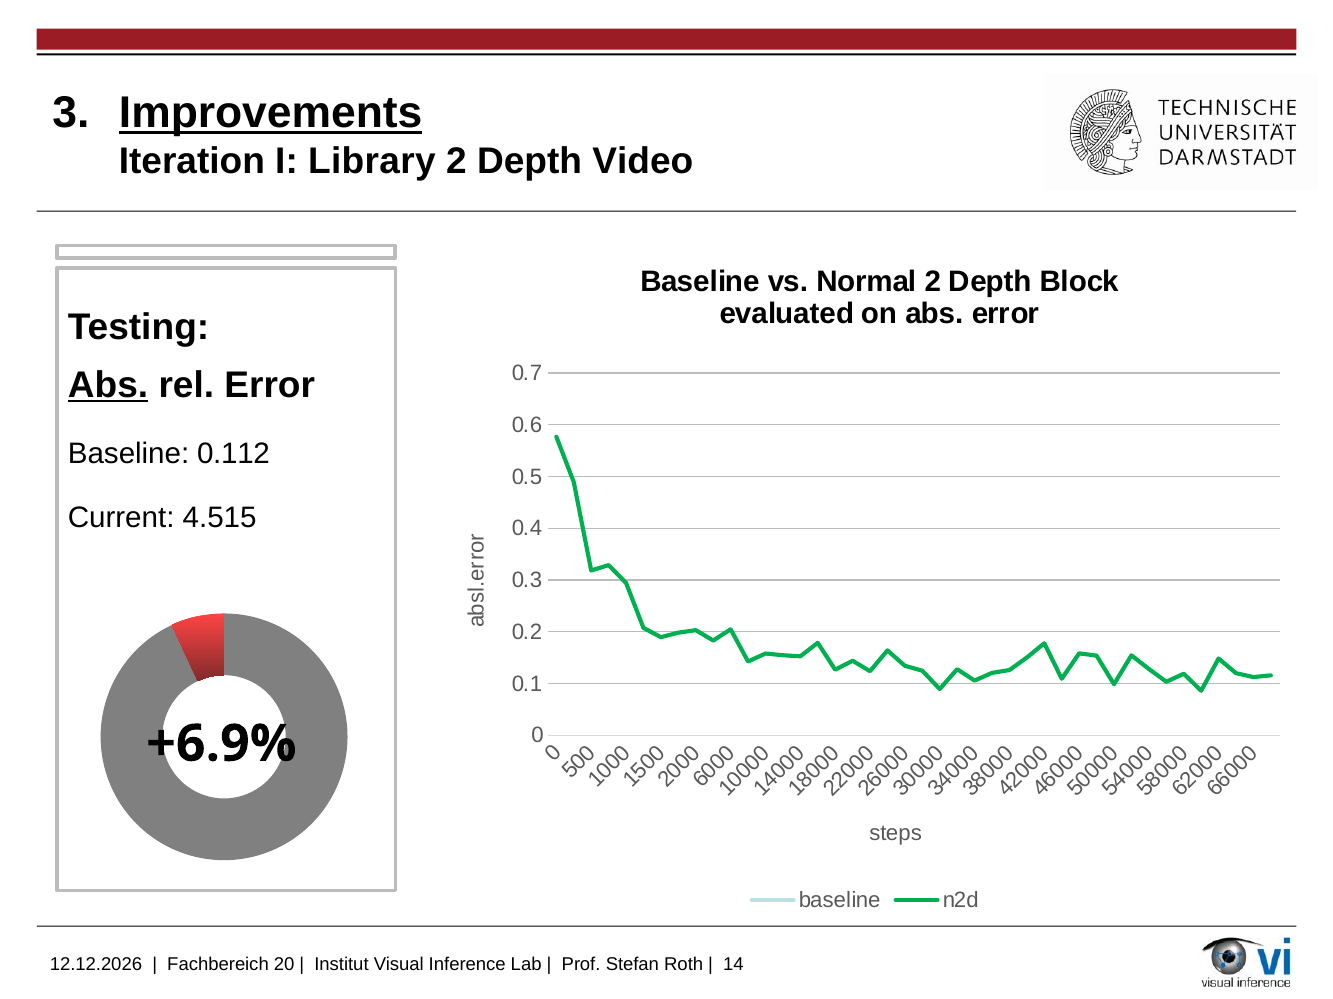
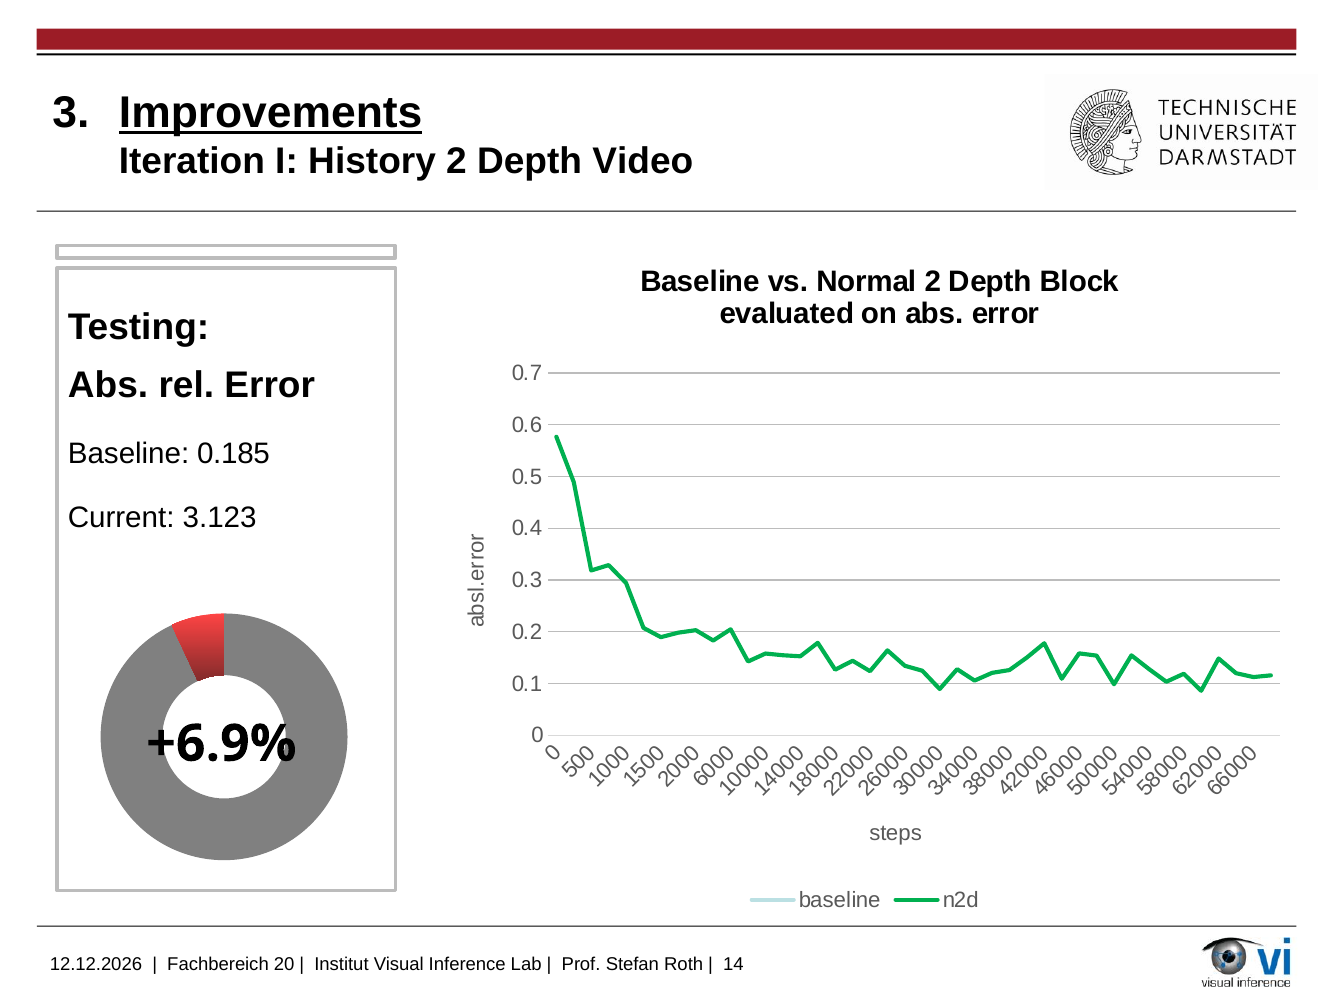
Library: Library -> History
Abs at (108, 385) underline: present -> none
0.112: 0.112 -> 0.185
4.515: 4.515 -> 3.123
